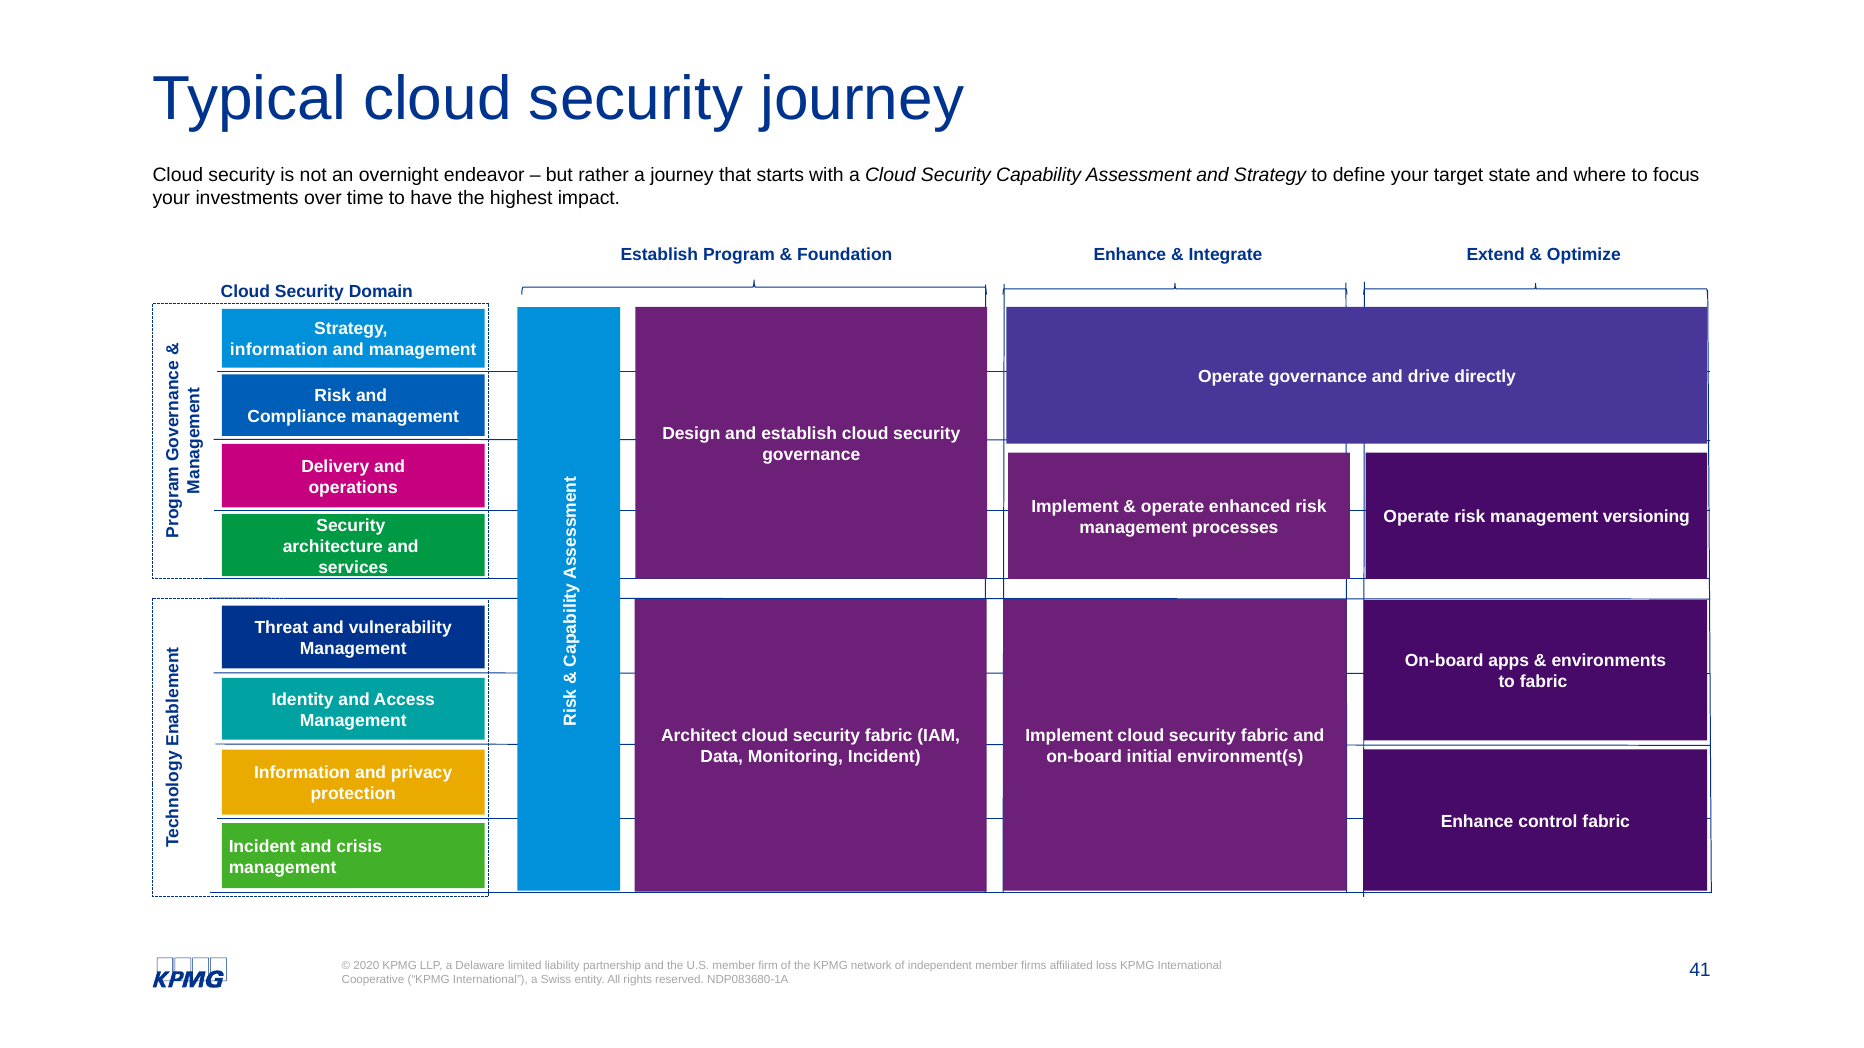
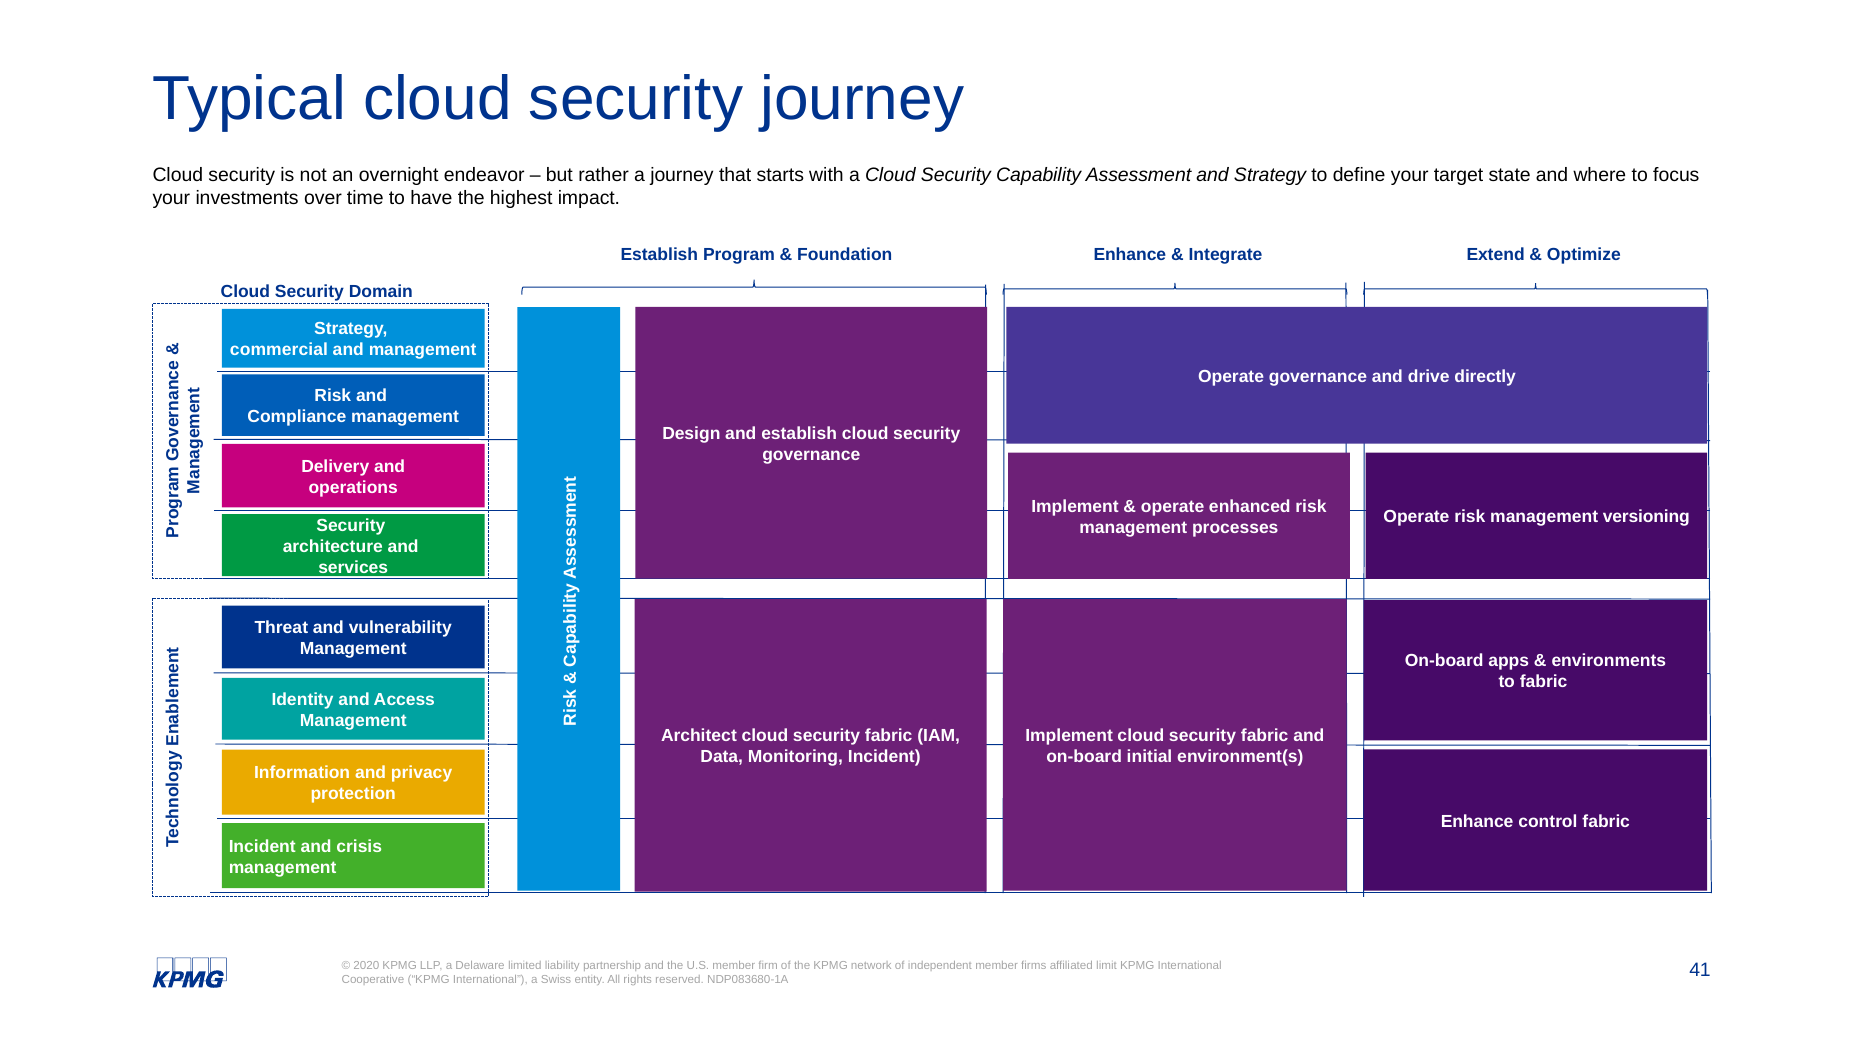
information at (279, 350): information -> commercial
loss: loss -> limit
